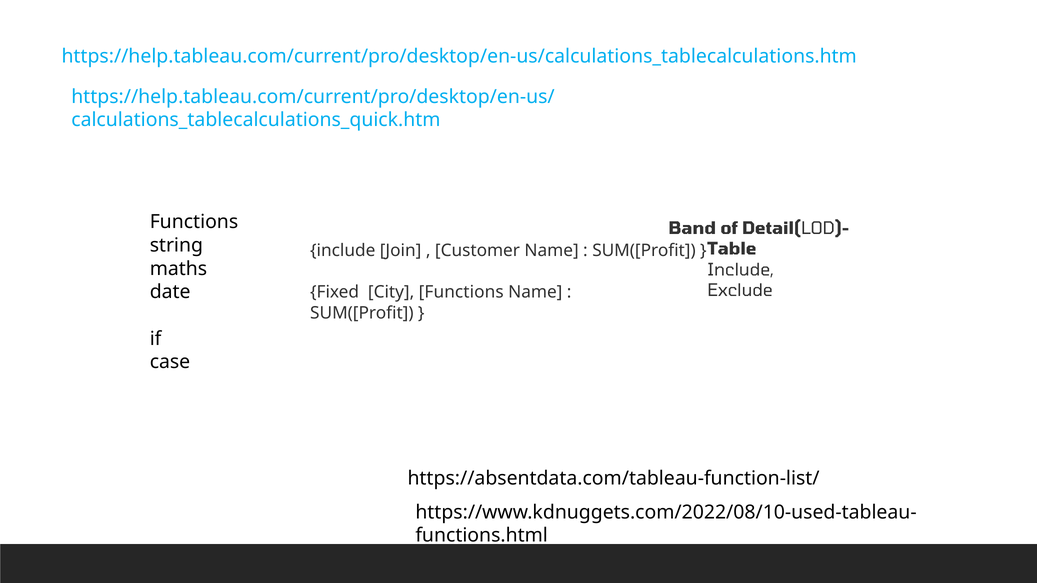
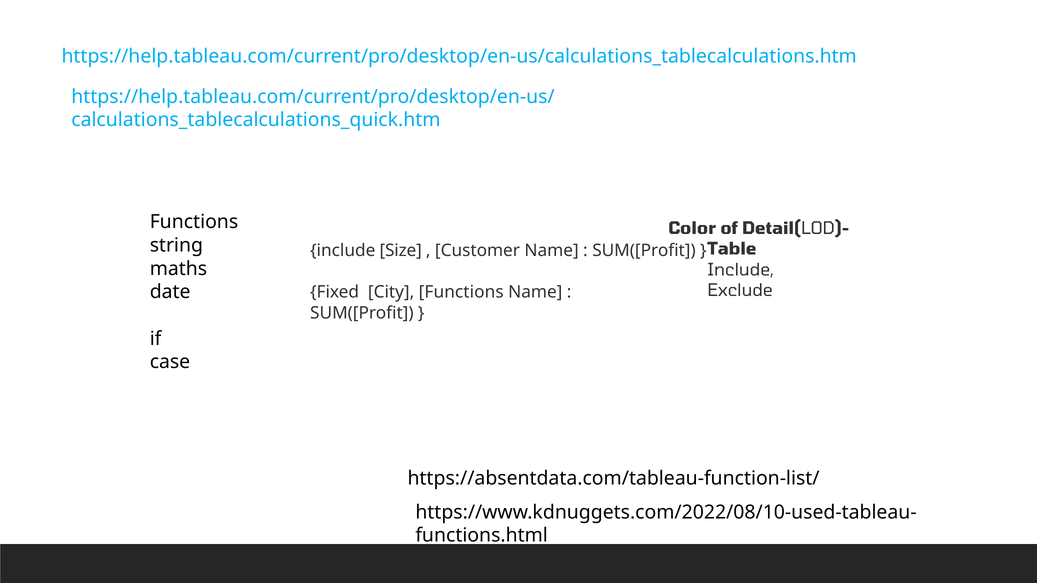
Band: Band -> Color
Join: Join -> Size
